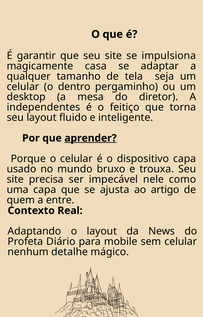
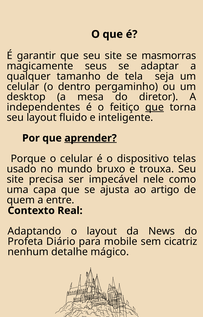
impulsiona: impulsiona -> masmorras
casa: casa -> seus
que at (155, 107) underline: none -> present
dispositivo capa: capa -> telas
sem celular: celular -> cicatriz
